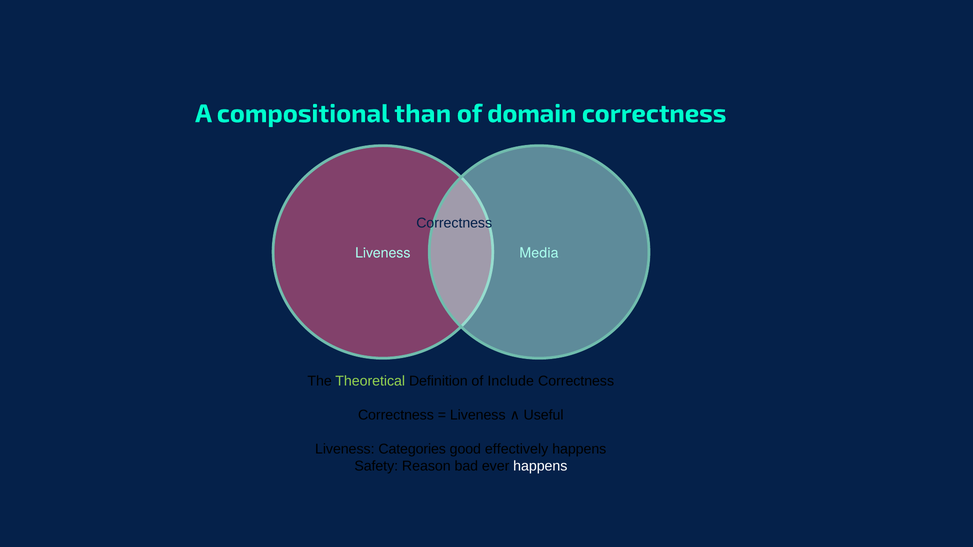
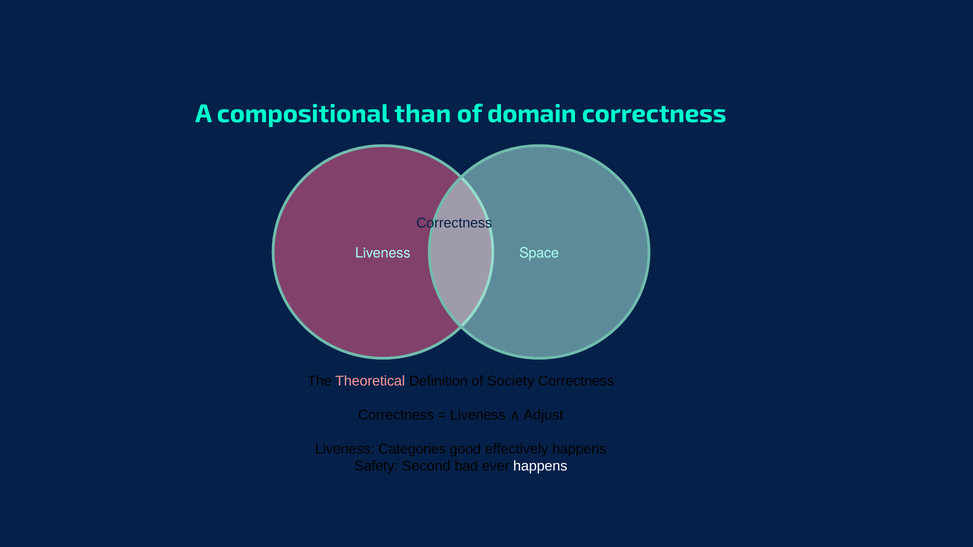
Media: Media -> Space
Theoretical colour: light green -> pink
Include: Include -> Society
Useful: Useful -> Adjust
Reason: Reason -> Second
